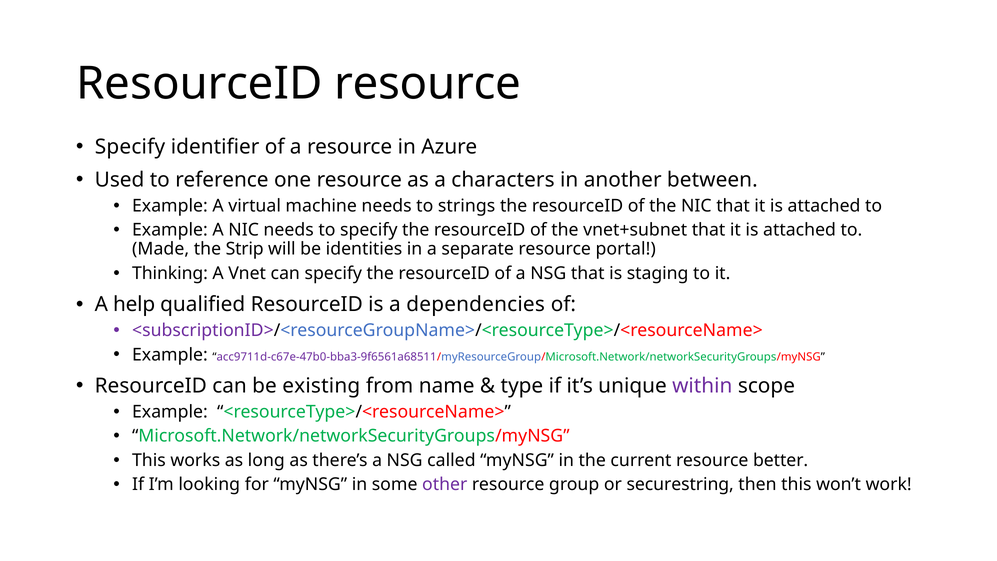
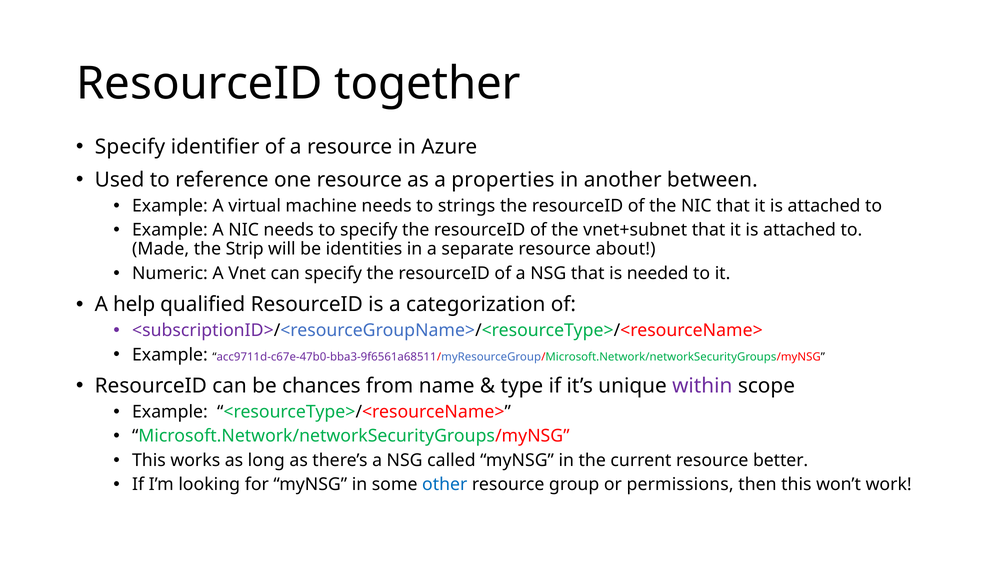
ResourceID resource: resource -> together
characters: characters -> properties
portal: portal -> about
Thinking: Thinking -> Numeric
staging: staging -> needed
dependencies: dependencies -> categorization
existing: existing -> chances
other colour: purple -> blue
securestring: securestring -> permissions
